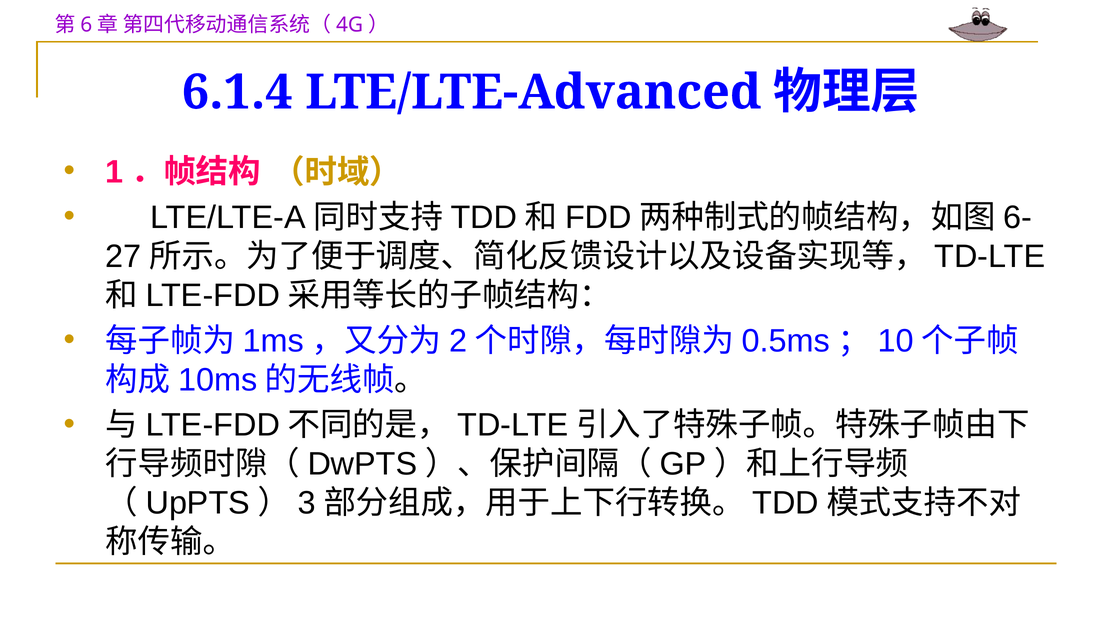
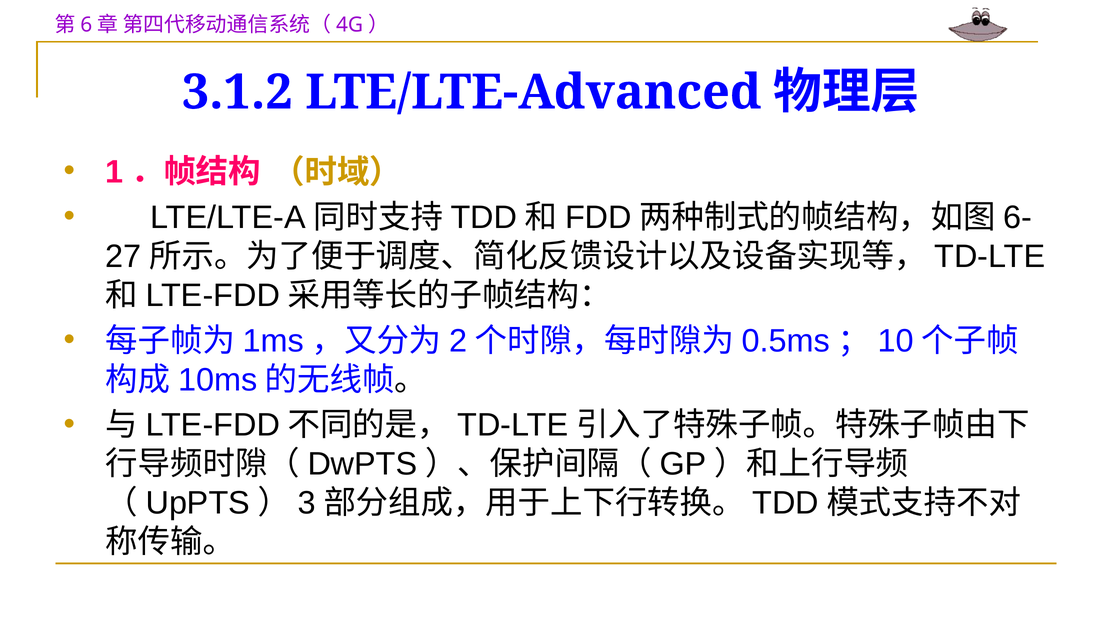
6.1.4: 6.1.4 -> 3.1.2
